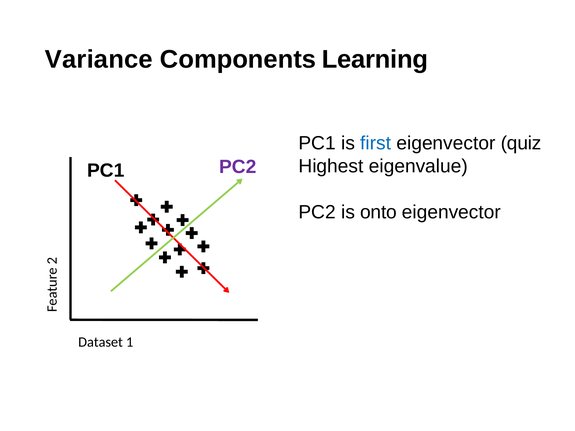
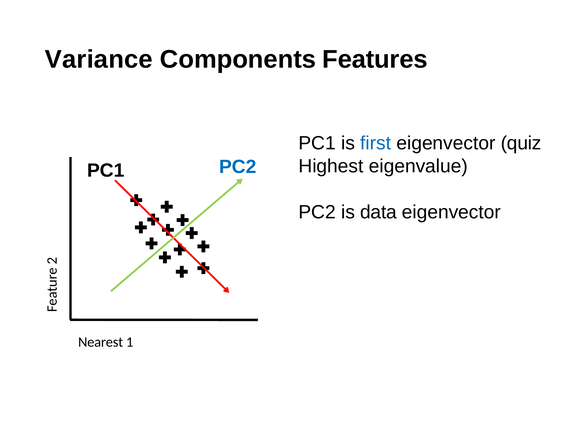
Learning: Learning -> Features
PC2 at (238, 167) colour: purple -> blue
onto: onto -> data
Dataset: Dataset -> Nearest
